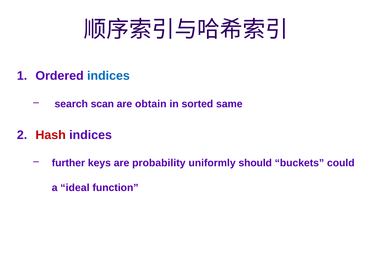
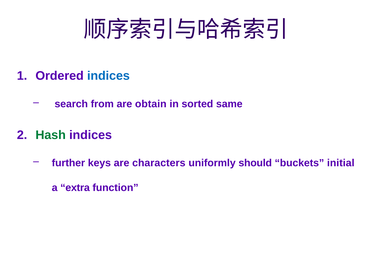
scan: scan -> from
Hash colour: red -> green
probability: probability -> characters
could: could -> initial
ideal: ideal -> extra
